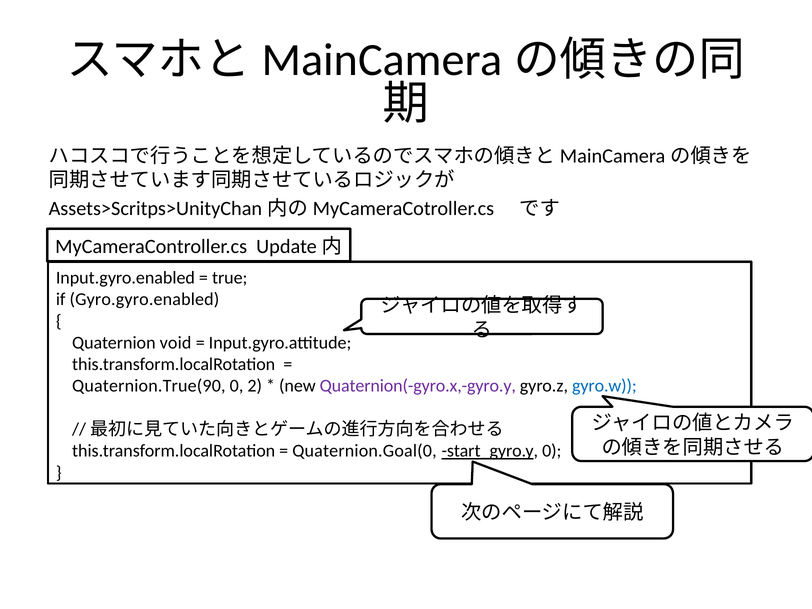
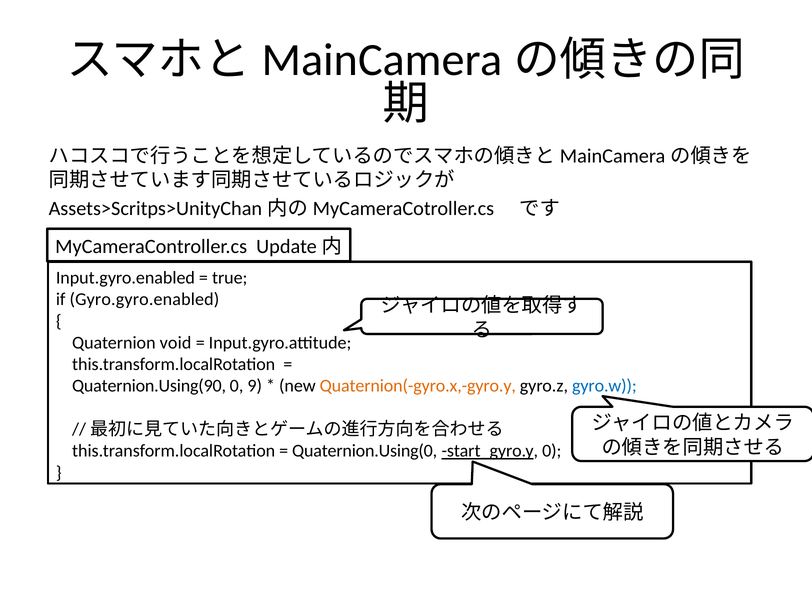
Quaternion.True(90: Quaternion.True(90 -> Quaternion.Using(90
2: 2 -> 9
Quaternion(-gyro.x,-gyro.y colour: purple -> orange
Quaternion.Goal(0: Quaternion.Goal(0 -> Quaternion.Using(0
